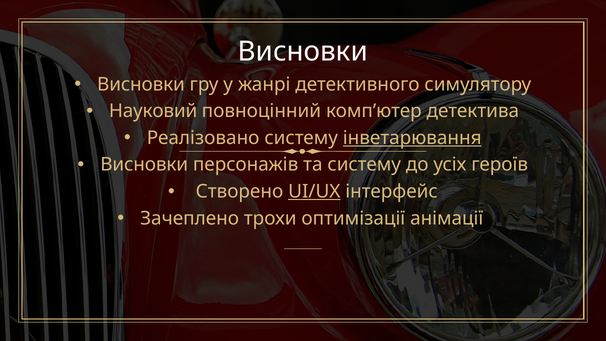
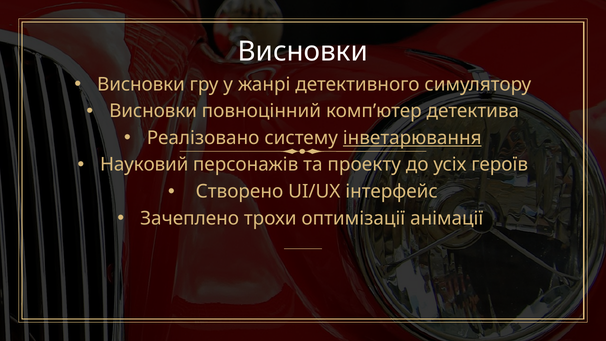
Науковий at (153, 111): Науковий -> Висновки
Висновки at (144, 165): Висновки -> Науковий
та систему: систему -> проекту
UI/UX underline: present -> none
